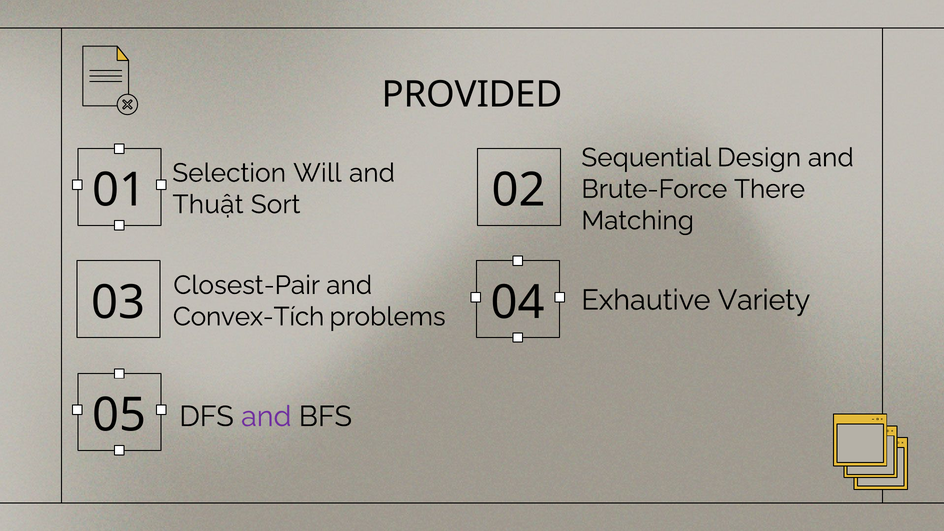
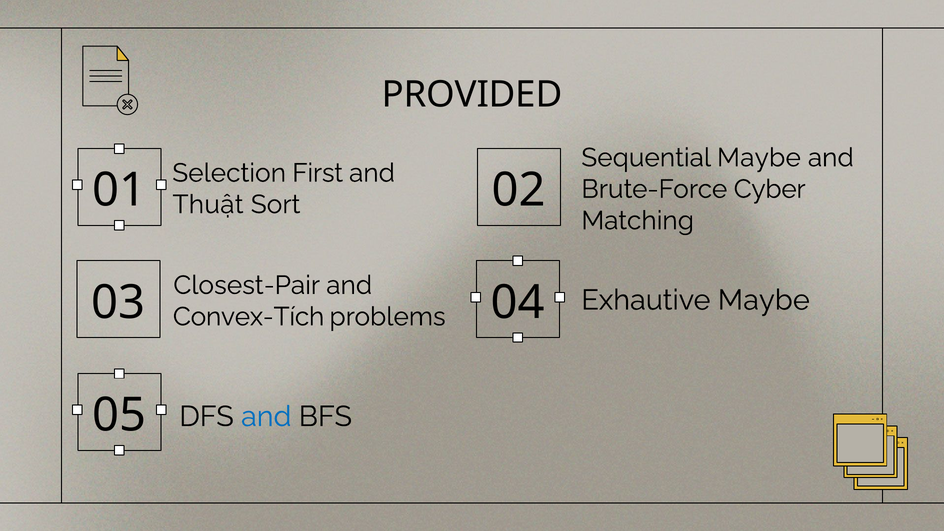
Sequential Design: Design -> Maybe
Will: Will -> First
There: There -> Cyber
Exhautive Variety: Variety -> Maybe
and at (266, 417) colour: purple -> blue
